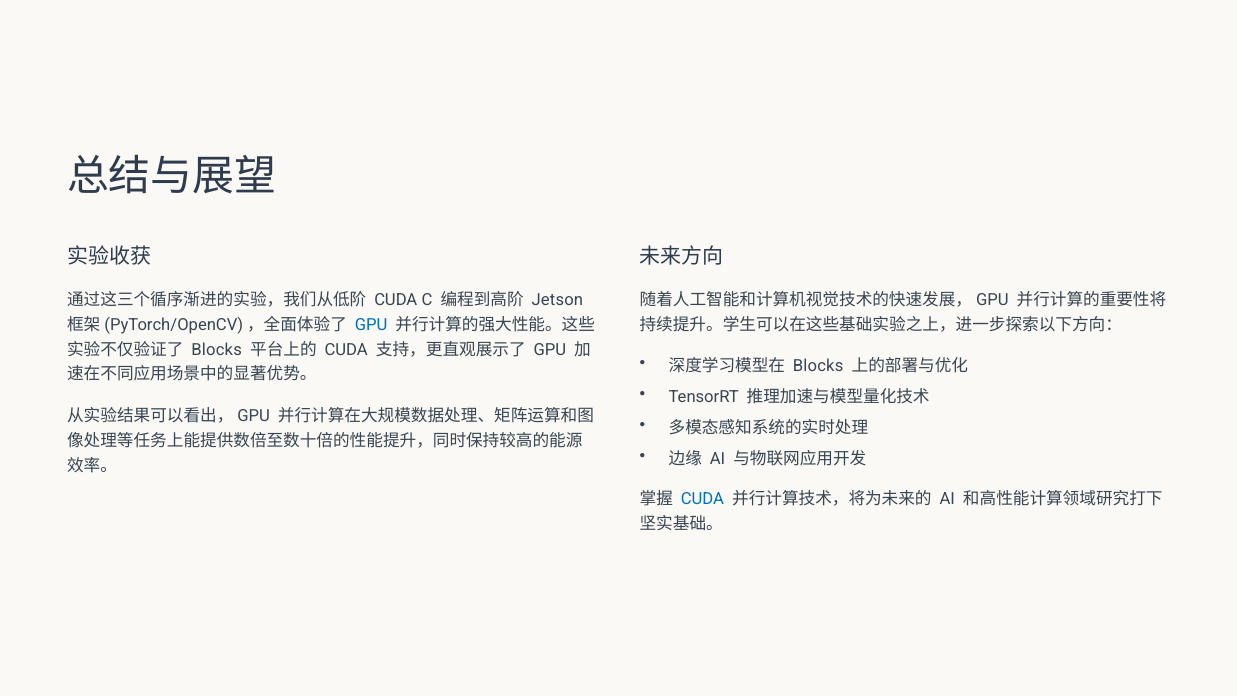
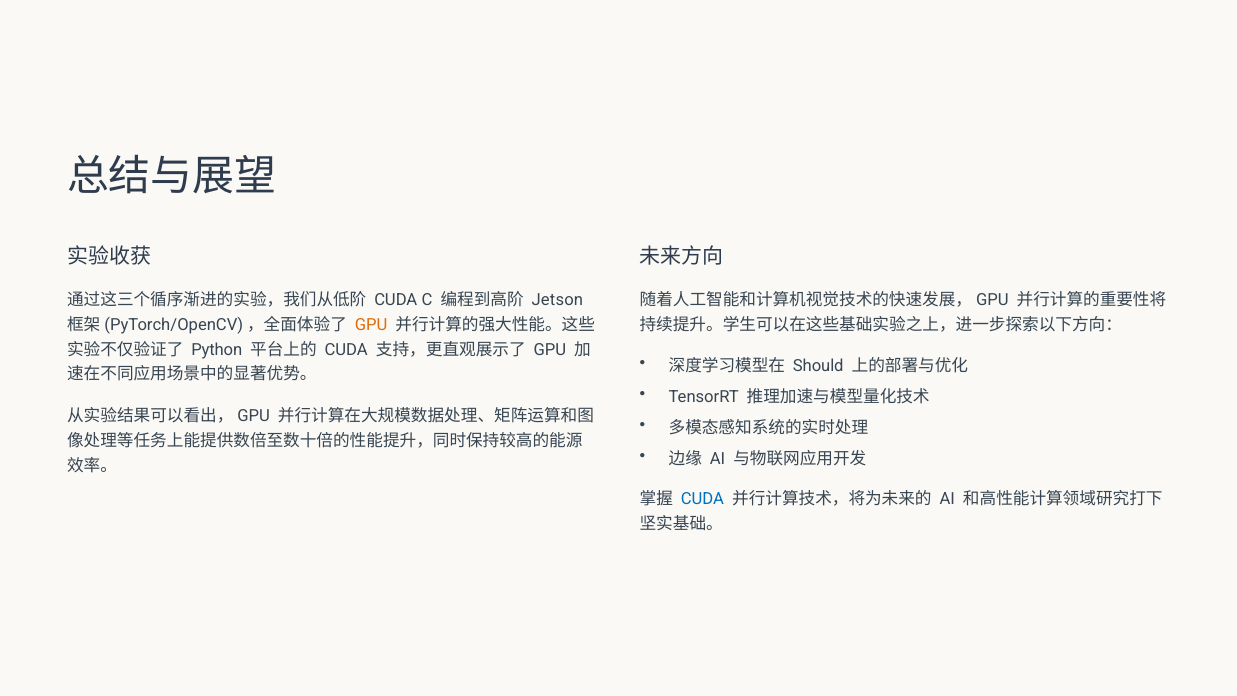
GPU at (371, 325) colour: blue -> orange
Blocks at (217, 350): Blocks -> Python
Blocks at (818, 366): Blocks -> Should
